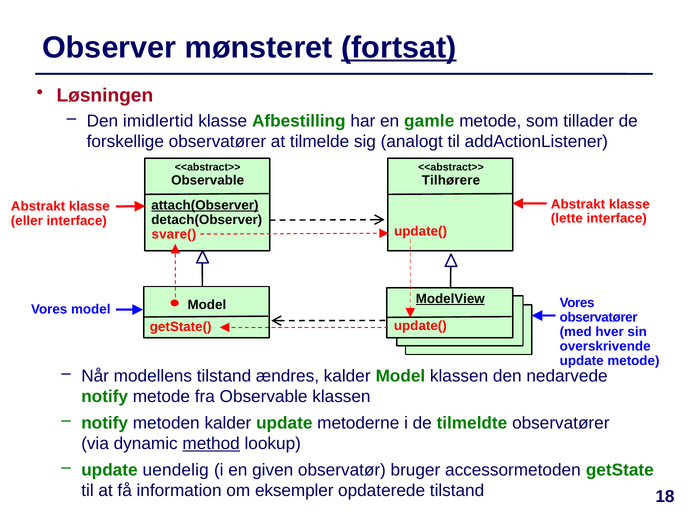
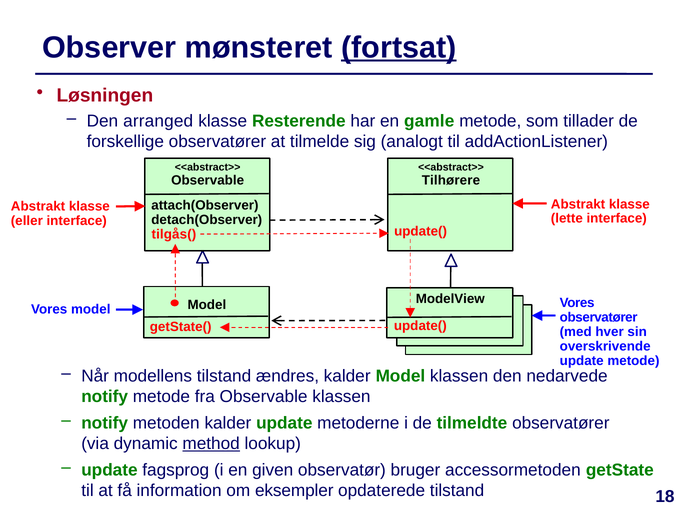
imidlertid: imidlertid -> arranged
Afbestilling: Afbestilling -> Resterende
attach(Observer underline: present -> none
svare(: svare( -> tilgås(
ModelView underline: present -> none
uendelig: uendelig -> fagsprog
